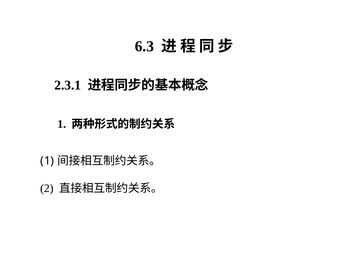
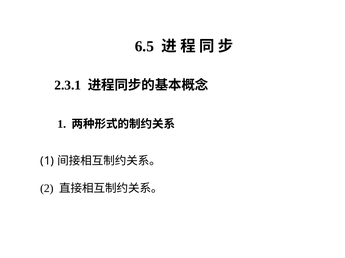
6.3: 6.3 -> 6.5
